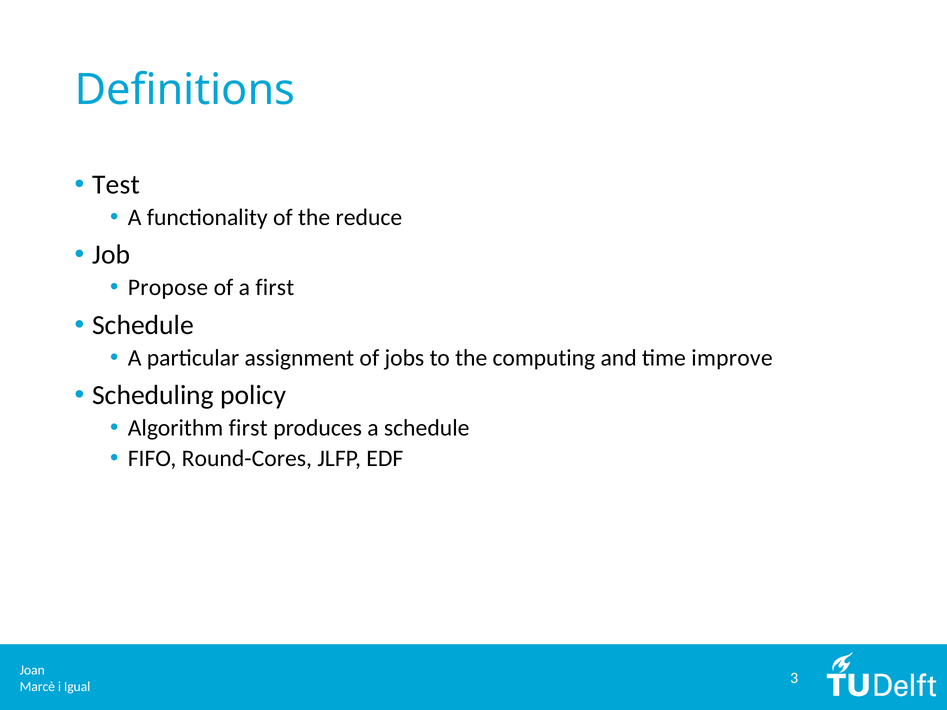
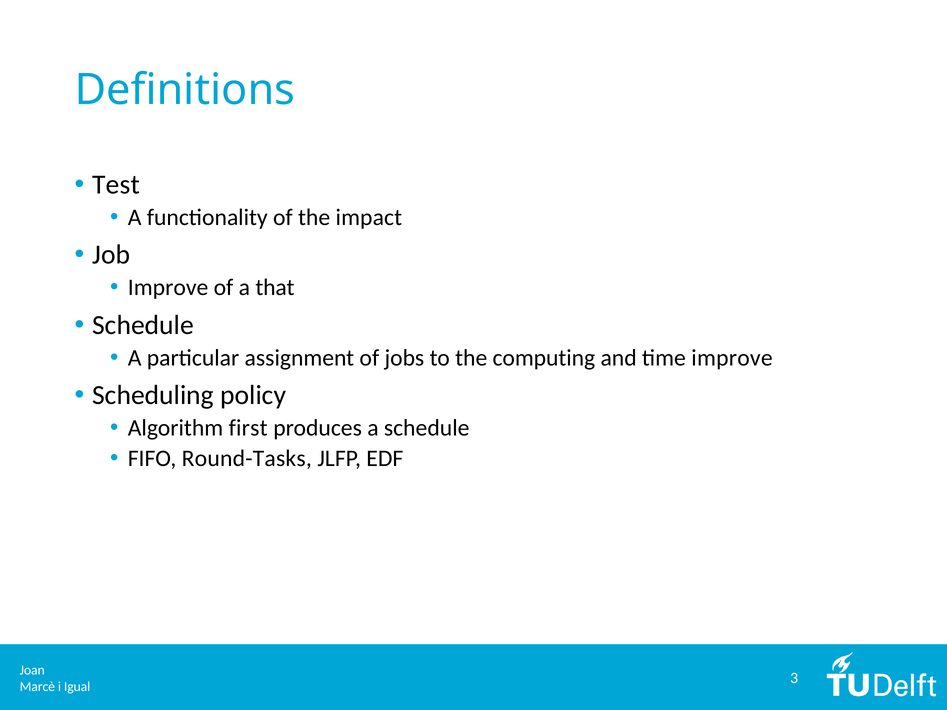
reduce: reduce -> impact
Propose at (168, 288): Propose -> Improve
a first: first -> that
Round-Cores: Round-Cores -> Round-Tasks
